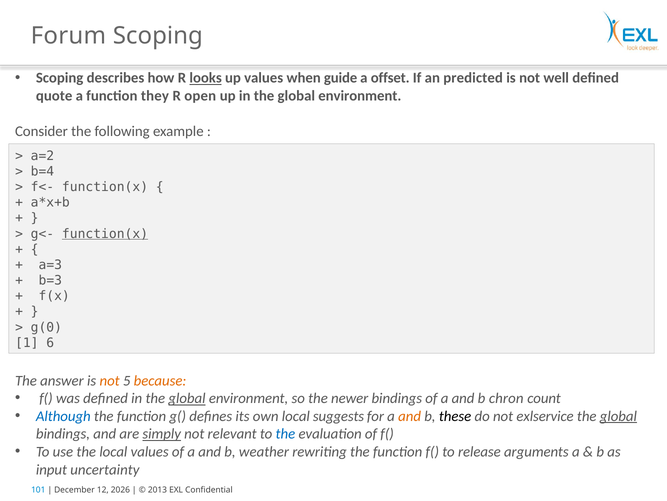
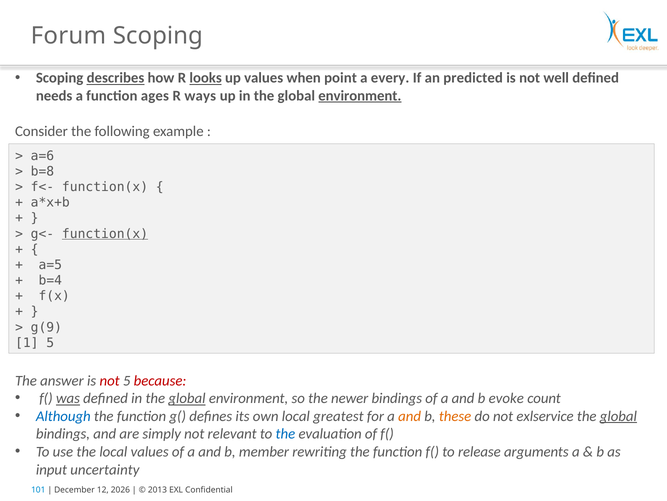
describes underline: none -> present
guide: guide -> point
offset: offset -> every
quote: quote -> needs
they: they -> ages
open: open -> ways
environment at (360, 96) underline: none -> present
a=2: a=2 -> a=6
b=4: b=4 -> b=8
a=3: a=3 -> a=5
b=3: b=3 -> b=4
g(0: g(0 -> g(9
1 6: 6 -> 5
not at (110, 380) colour: orange -> red
because colour: orange -> red
was underline: none -> present
chron: chron -> evoke
suggests: suggests -> greatest
these colour: black -> orange
simply underline: present -> none
weather: weather -> member
